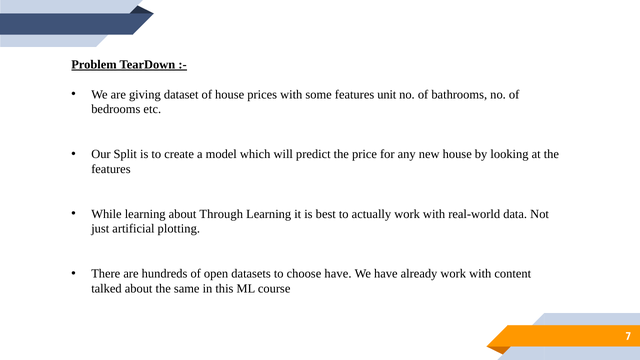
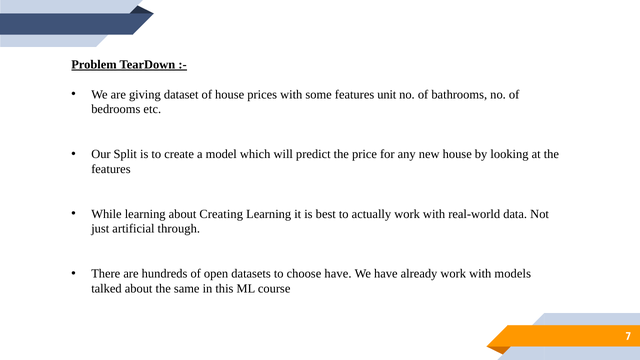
Through: Through -> Creating
plotting: plotting -> through
content: content -> models
